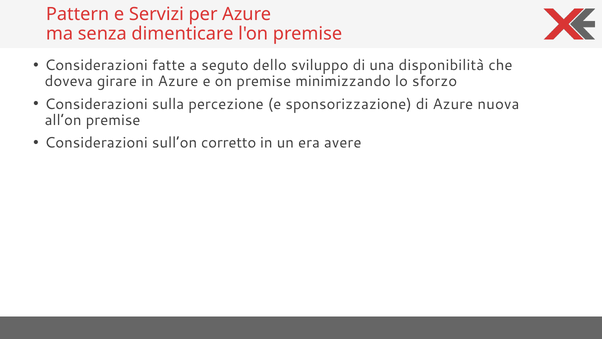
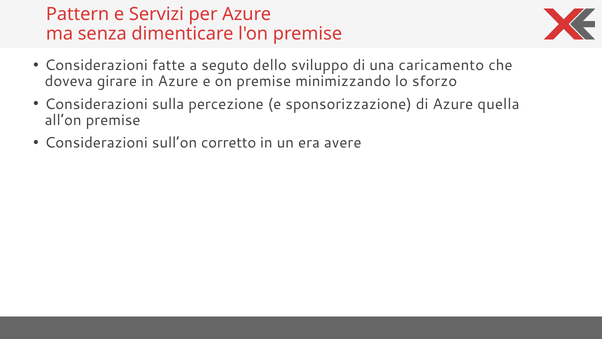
disponibilità: disponibilità -> caricamento
nuova: nuova -> quella
